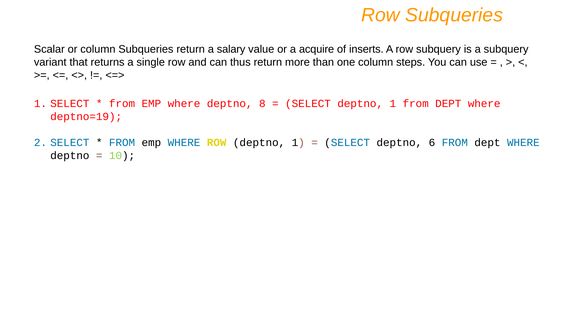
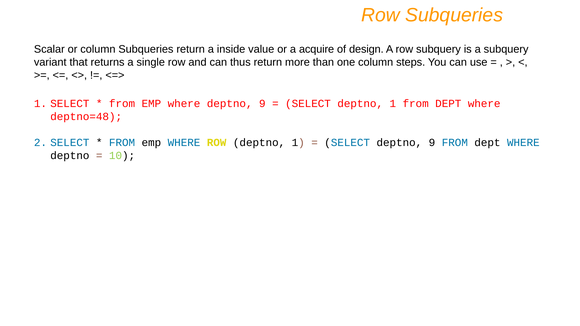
salary: salary -> inside
inserts: inserts -> design
where deptno 8: 8 -> 9
deptno=19: deptno=19 -> deptno=48
SELECT deptno 6: 6 -> 9
